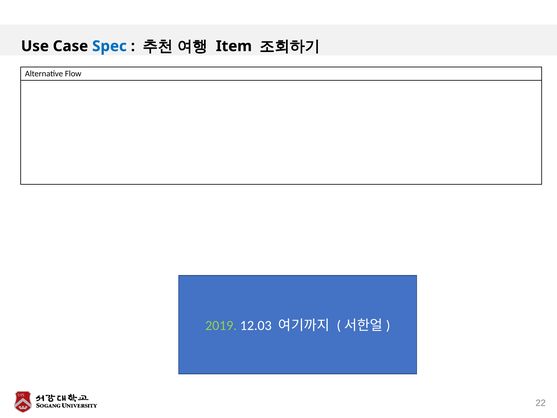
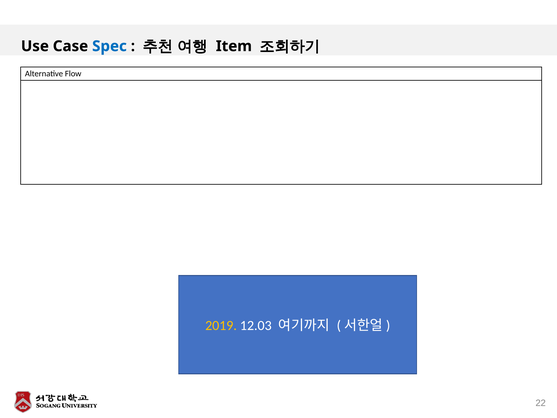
2019 colour: light green -> yellow
